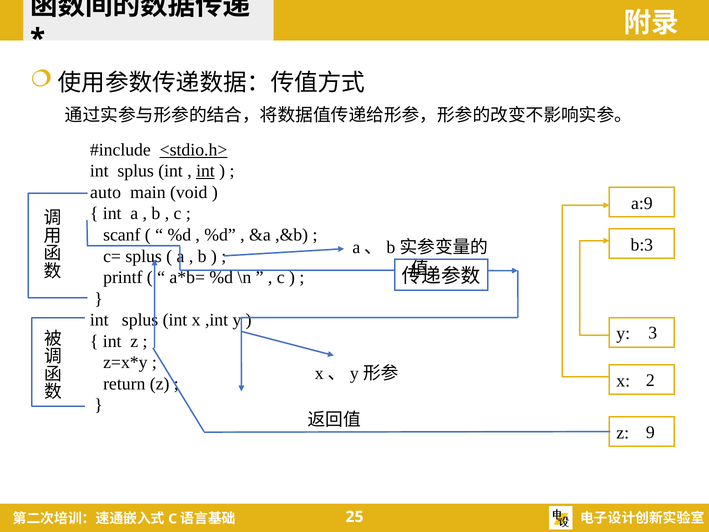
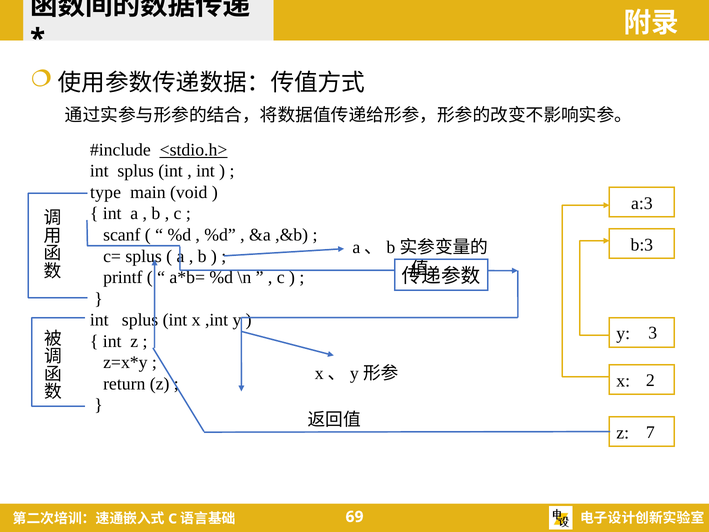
int at (205, 171) underline: present -> none
auto: auto -> type
a:9: a:9 -> a:3
9: 9 -> 7
25: 25 -> 69
